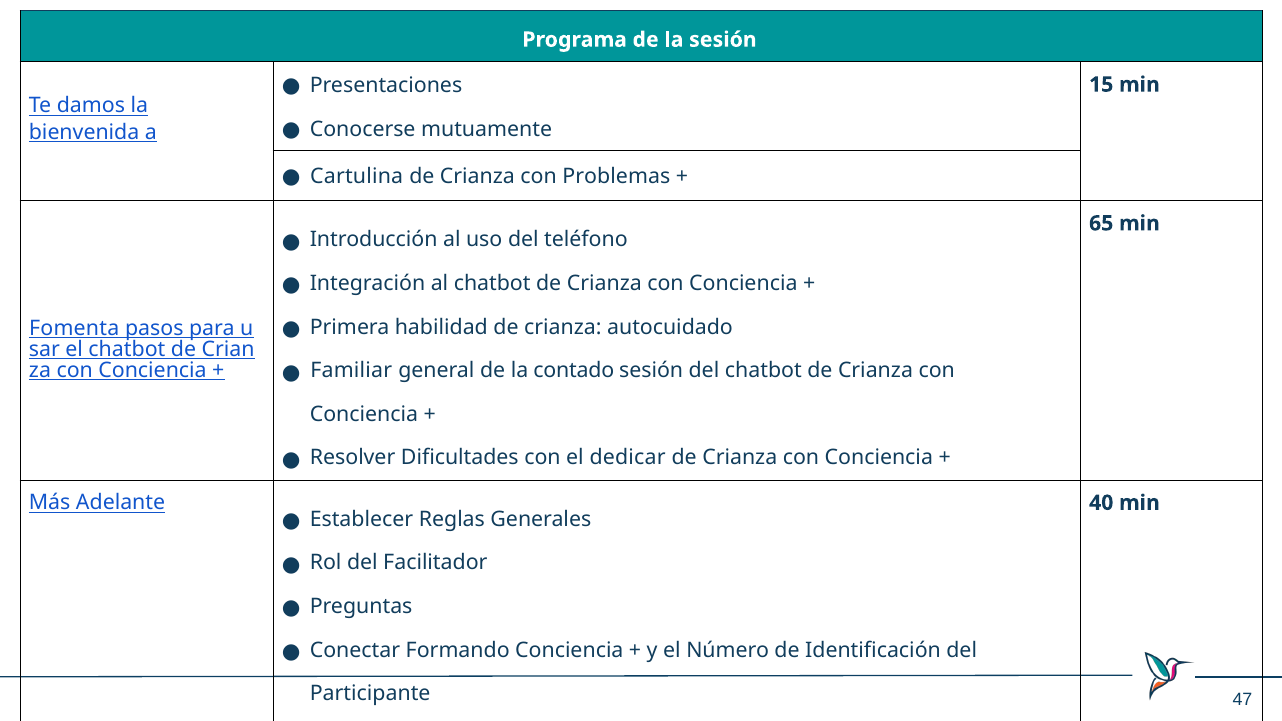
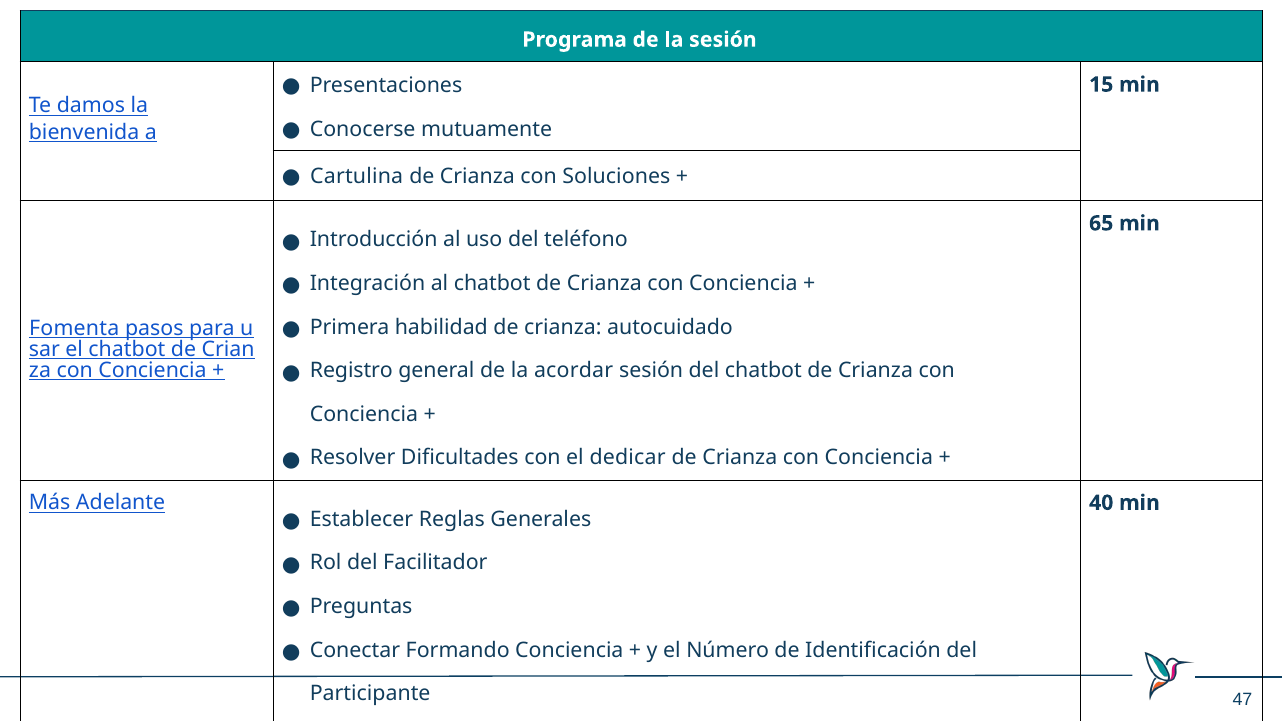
Problemas: Problemas -> Soluciones
Familiar: Familiar -> Registro
contado: contado -> acordar
